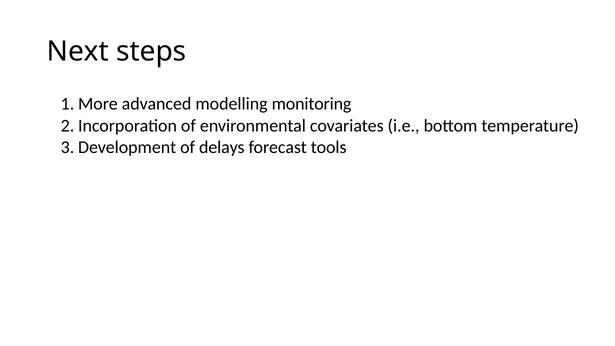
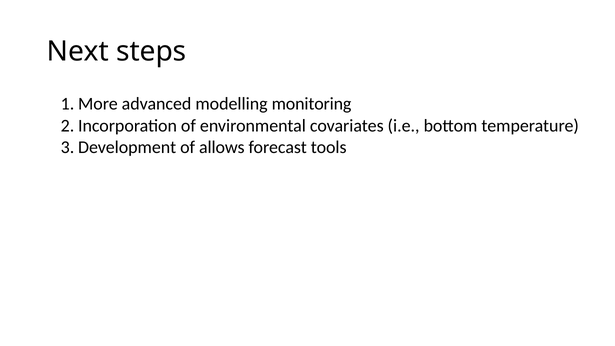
delays: delays -> allows
